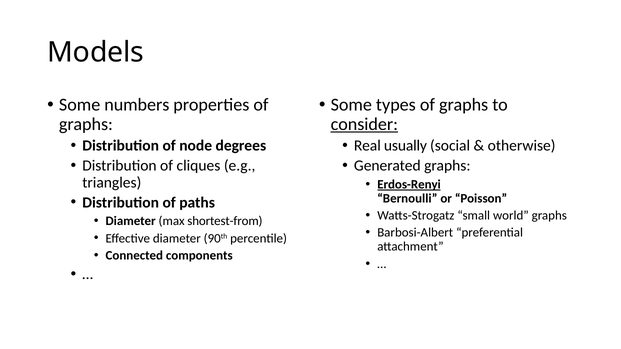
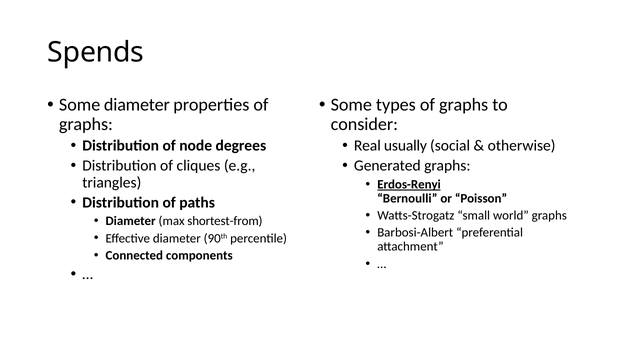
Models: Models -> Spends
Some numbers: numbers -> diameter
consider underline: present -> none
